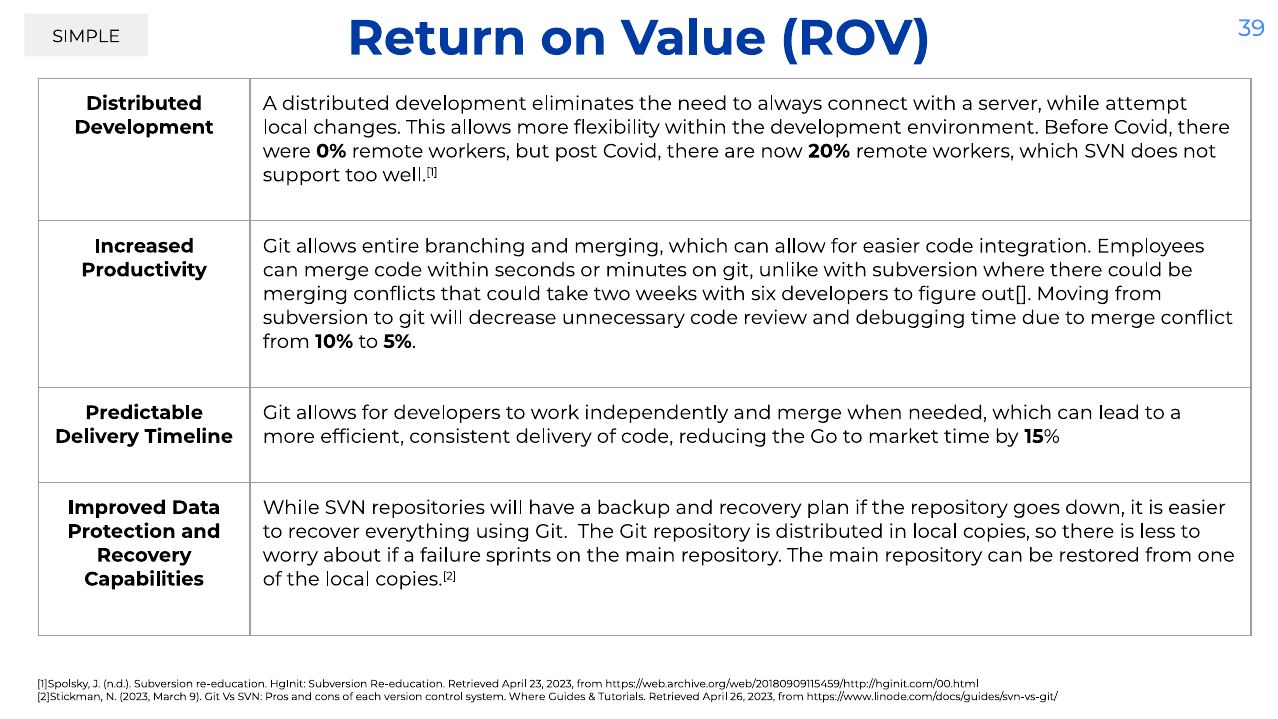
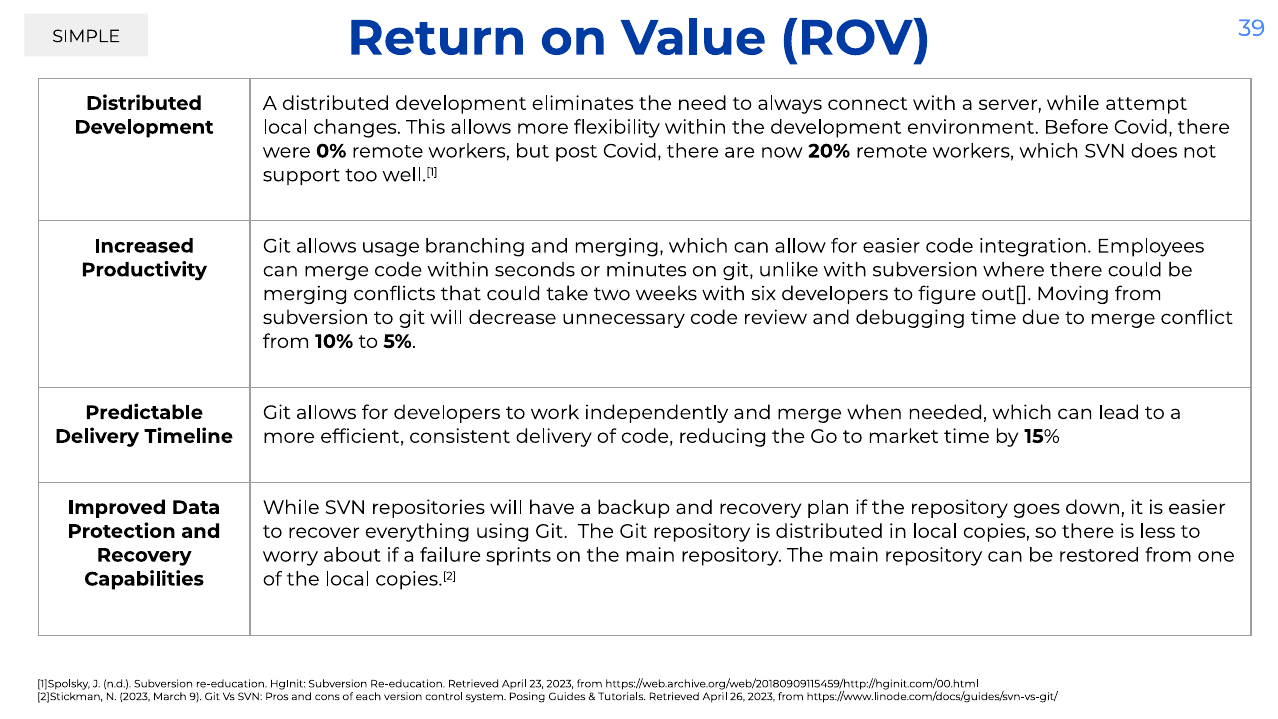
entire: entire -> usage
system Where: Where -> Posing
